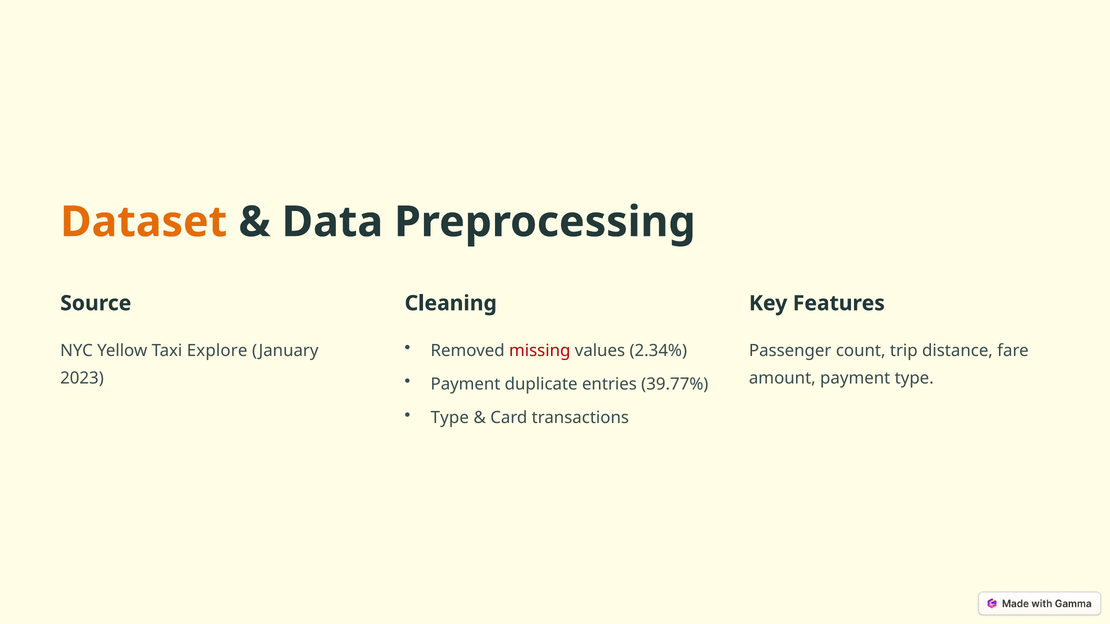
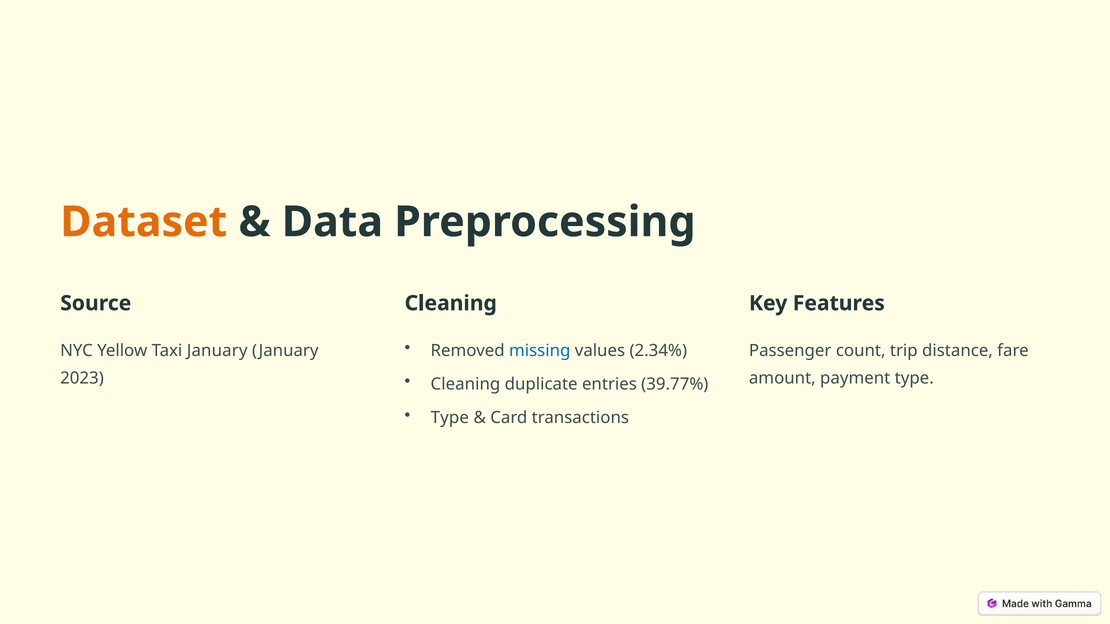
missing colour: red -> blue
Taxi Explore: Explore -> January
Payment at (465, 384): Payment -> Cleaning
